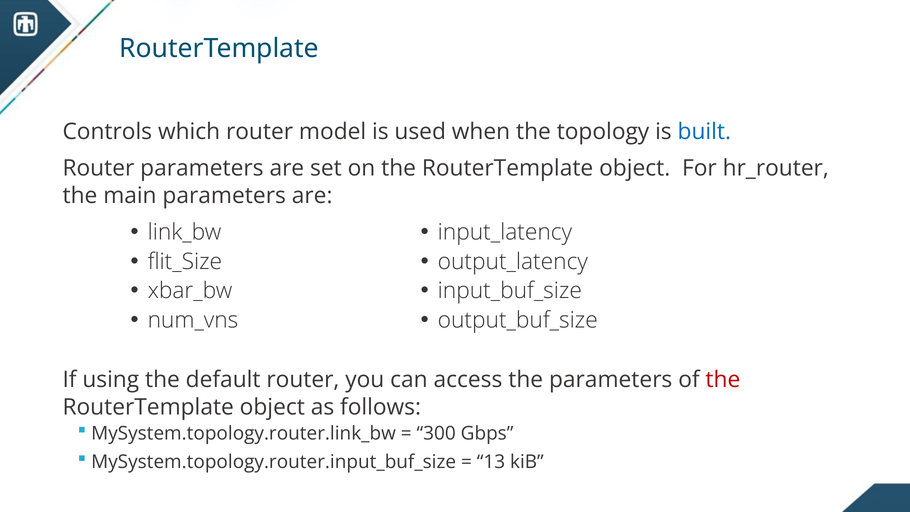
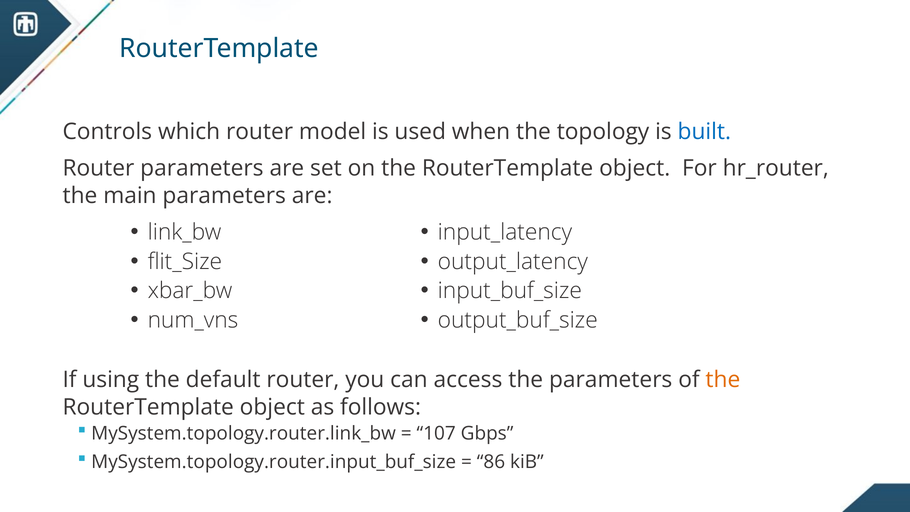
the at (723, 380) colour: red -> orange
300: 300 -> 107
13: 13 -> 86
